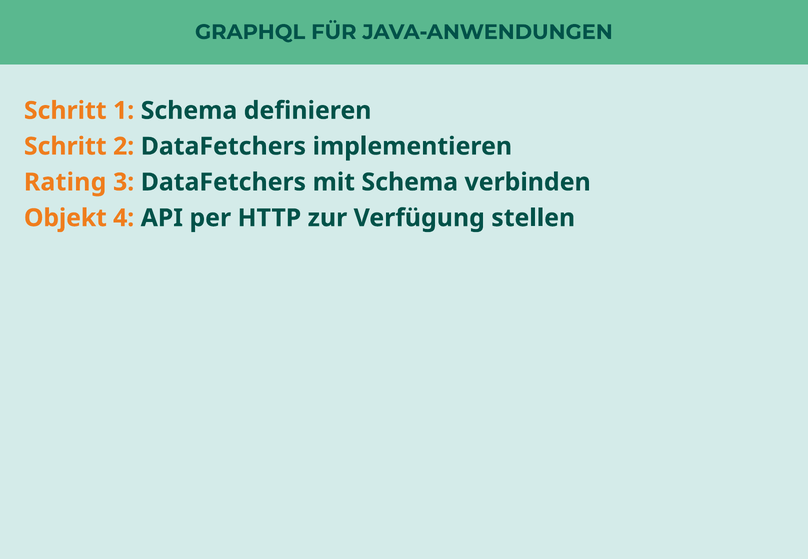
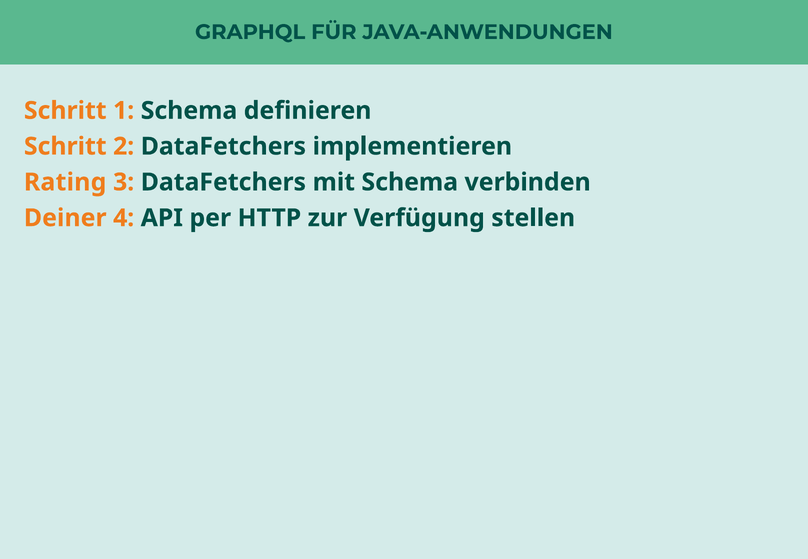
Objekt: Objekt -> Deiner
